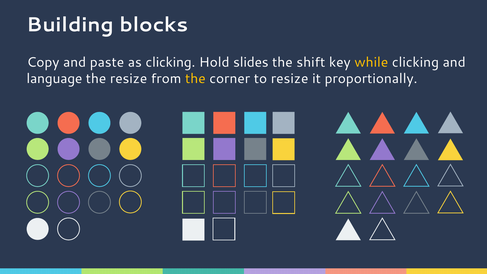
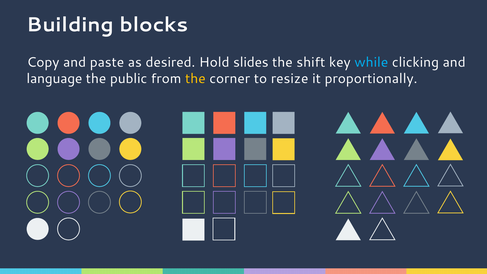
as clicking: clicking -> desired
while colour: yellow -> light blue
the resize: resize -> public
